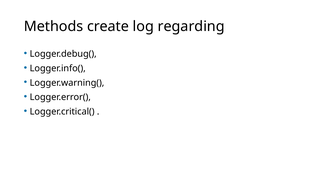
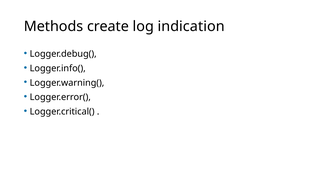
regarding: regarding -> indication
